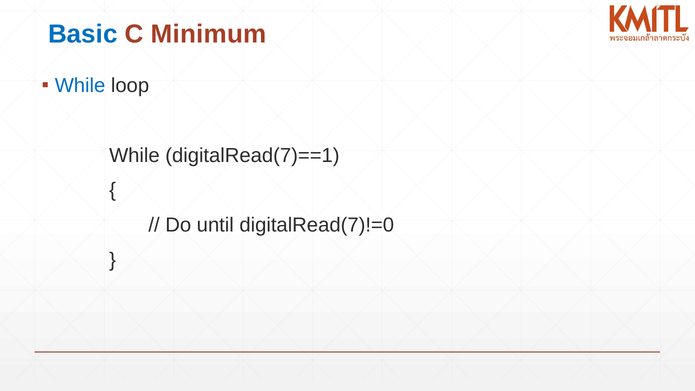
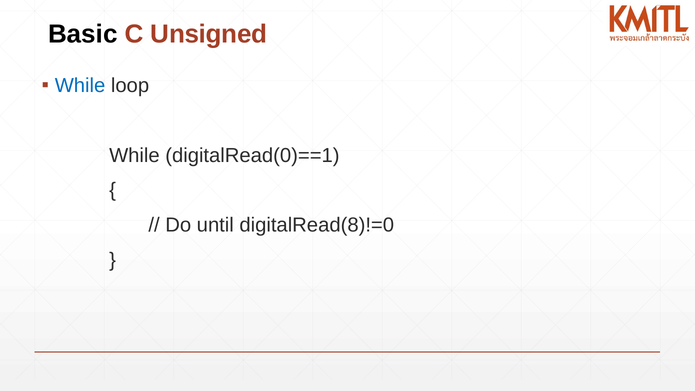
Basic colour: blue -> black
Minimum: Minimum -> Unsigned
digitalRead(7)==1: digitalRead(7)==1 -> digitalRead(0)==1
digitalRead(7)!=0: digitalRead(7)!=0 -> digitalRead(8)!=0
